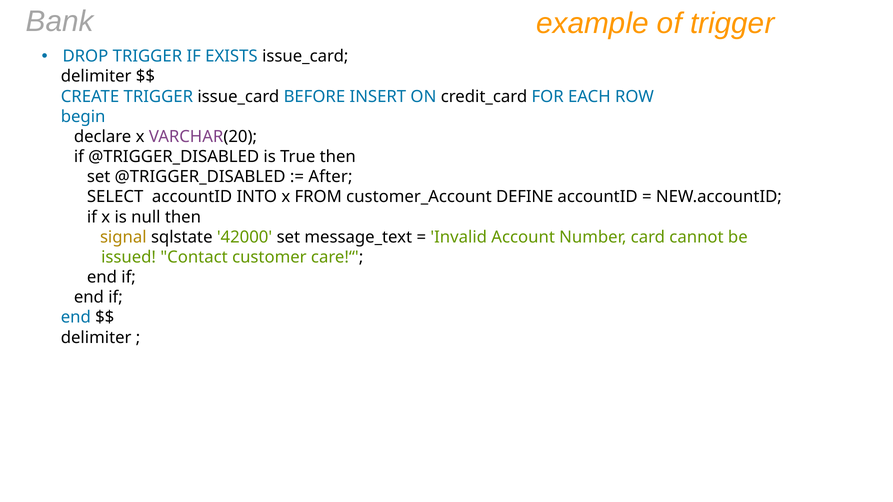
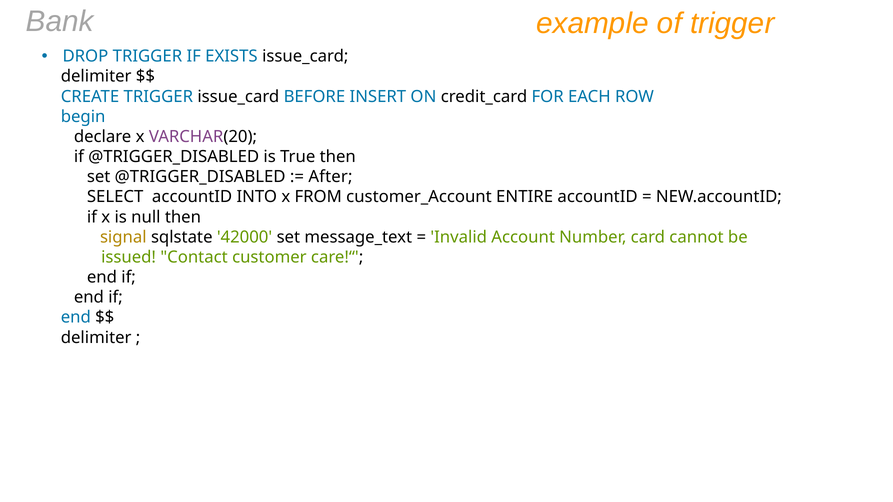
DEFINE: DEFINE -> ENTIRE
